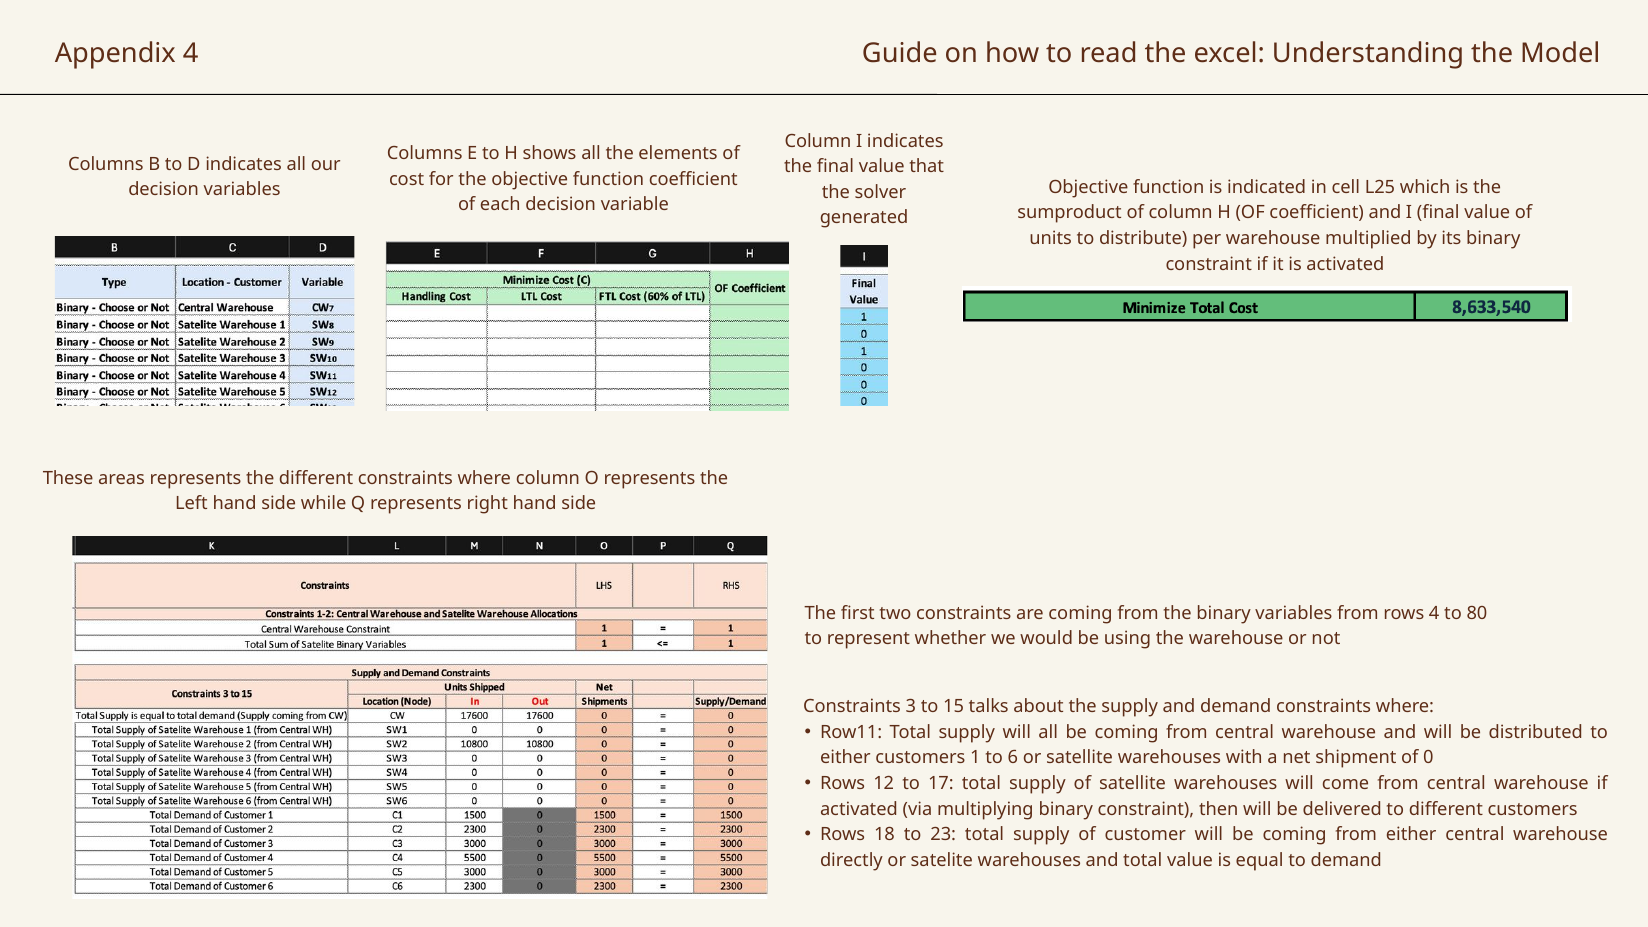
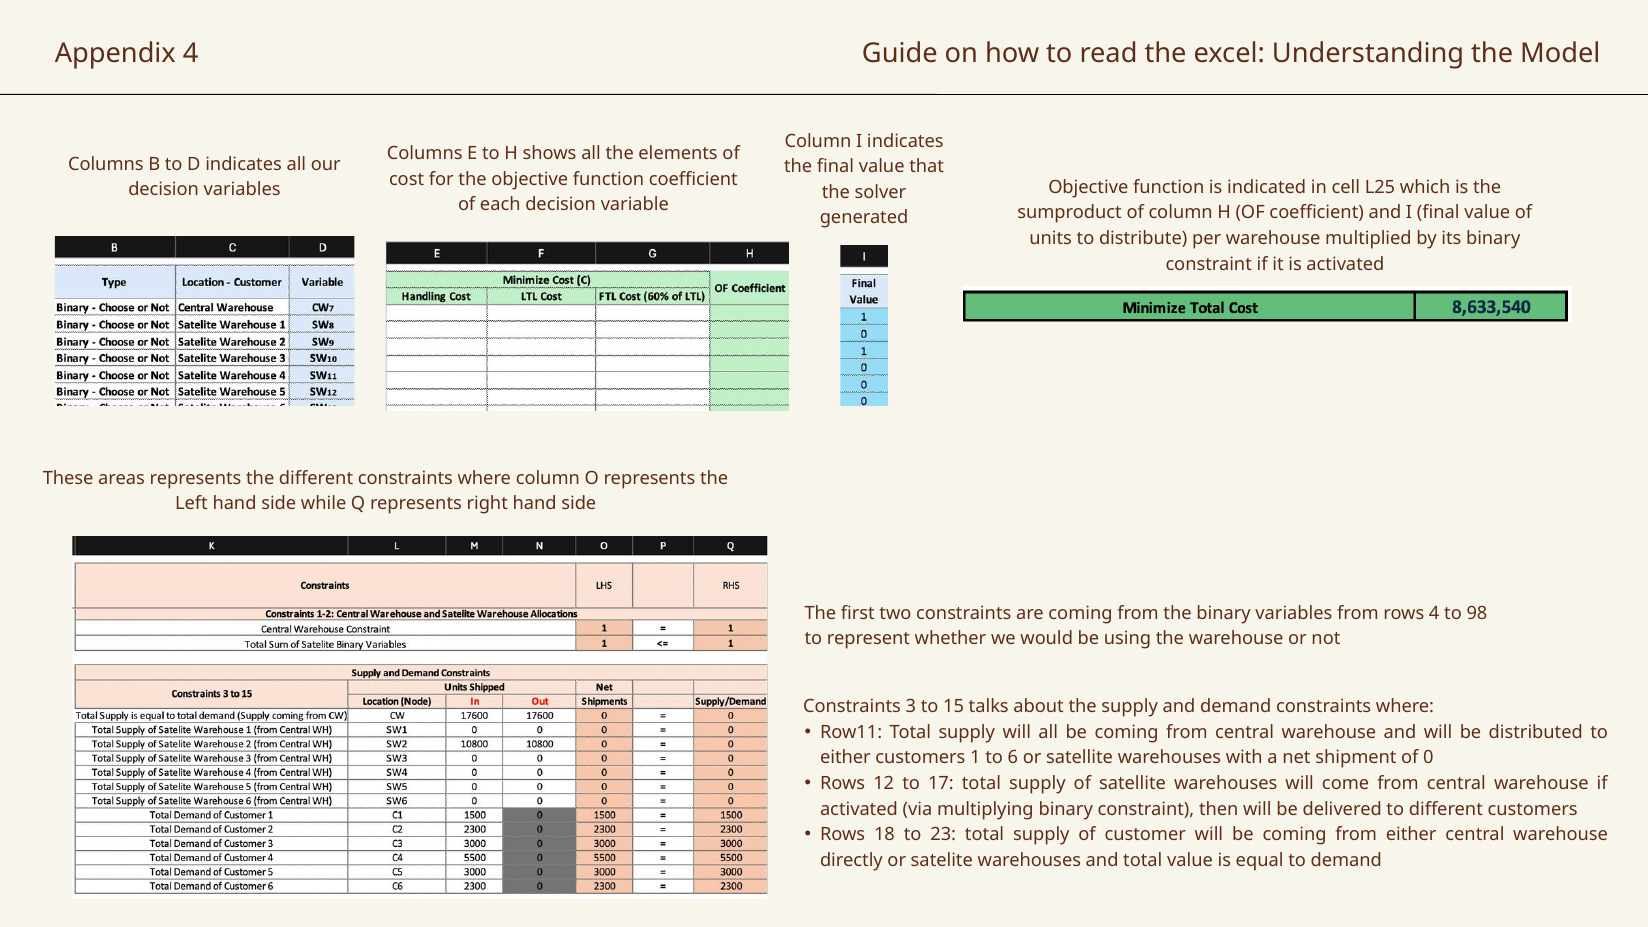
80: 80 -> 98
